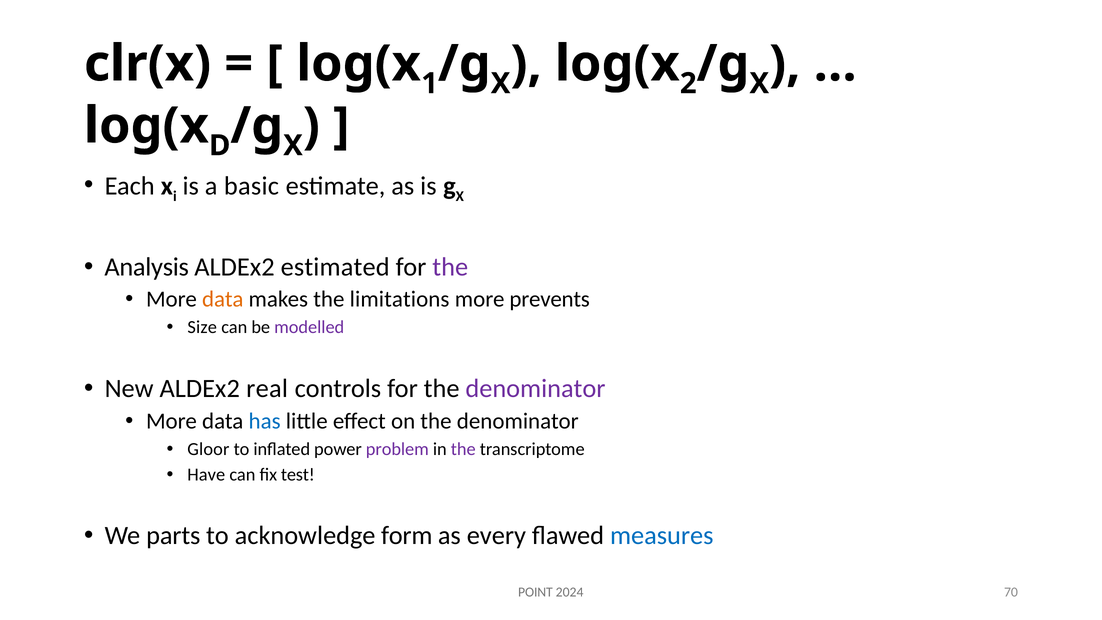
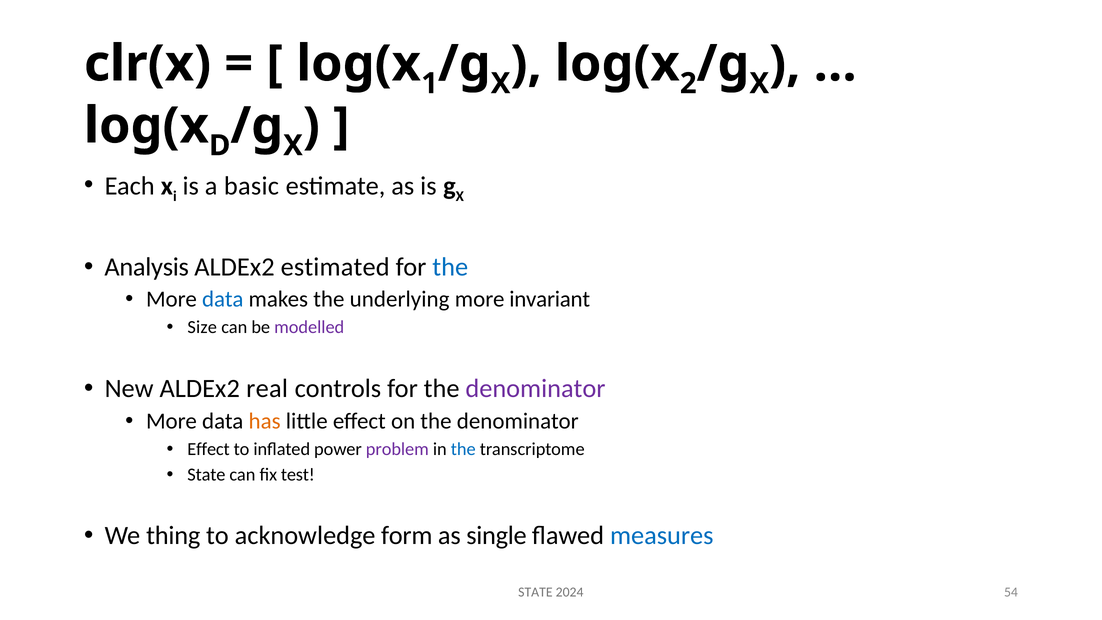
the at (450, 267) colour: purple -> blue
data at (223, 299) colour: orange -> blue
limitations: limitations -> underlying
prevents: prevents -> invariant
has colour: blue -> orange
Gloor at (208, 449): Gloor -> Effect
the at (463, 449) colour: purple -> blue
Have at (206, 474): Have -> State
parts: parts -> thing
every: every -> single
POINT at (535, 592): POINT -> STATE
70: 70 -> 54
